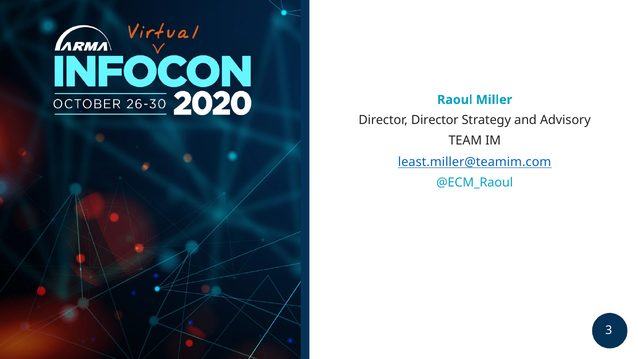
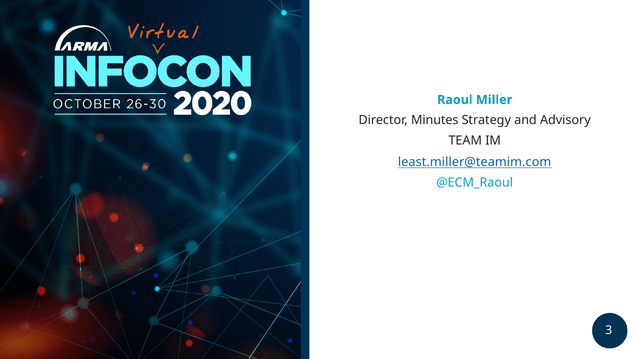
Director Director: Director -> Minutes
